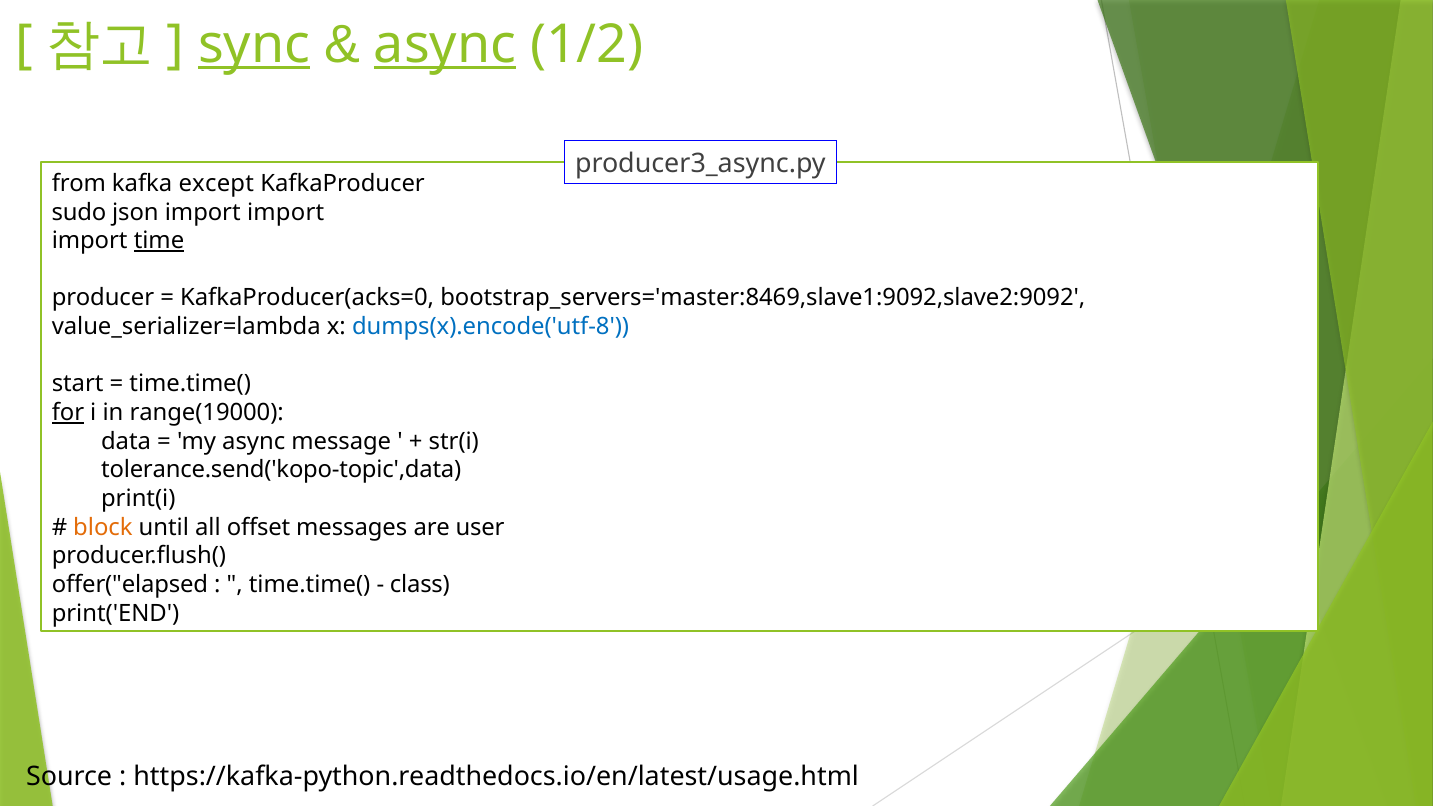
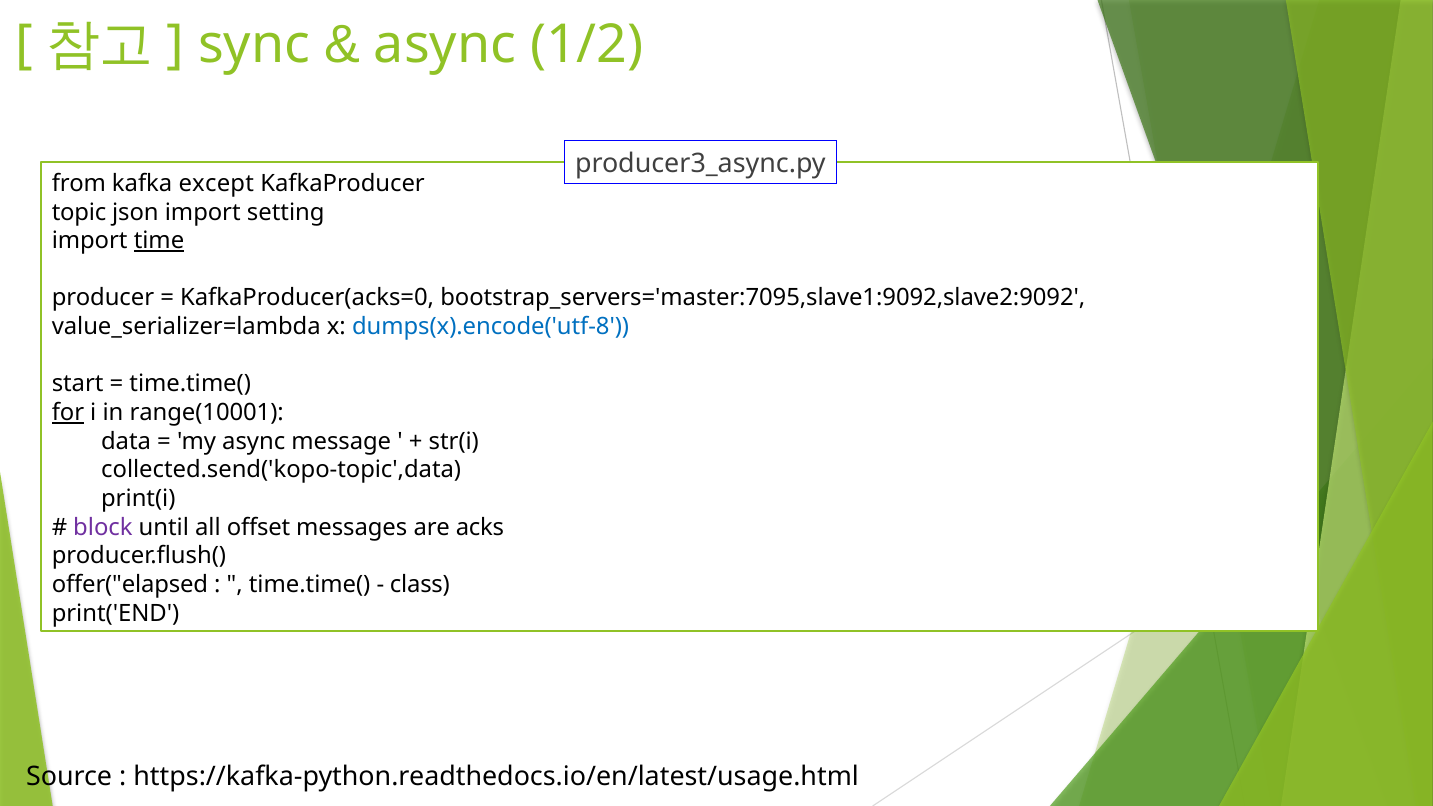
sync underline: present -> none
async at (445, 44) underline: present -> none
sudo: sudo -> topic
json import import: import -> setting
bootstrap_servers='master:8469,slave1:9092,slave2:9092: bootstrap_servers='master:8469,slave1:9092,slave2:9092 -> bootstrap_servers='master:7095,slave1:9092,slave2:9092
range(19000: range(19000 -> range(10001
tolerance.send('kopo-topic',data: tolerance.send('kopo-topic',data -> collected.send('kopo-topic',data
block colour: orange -> purple
user: user -> acks
